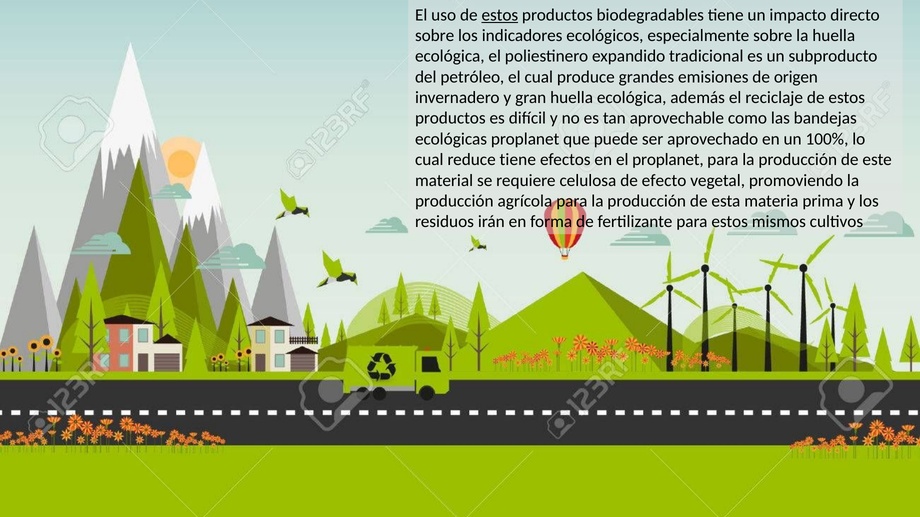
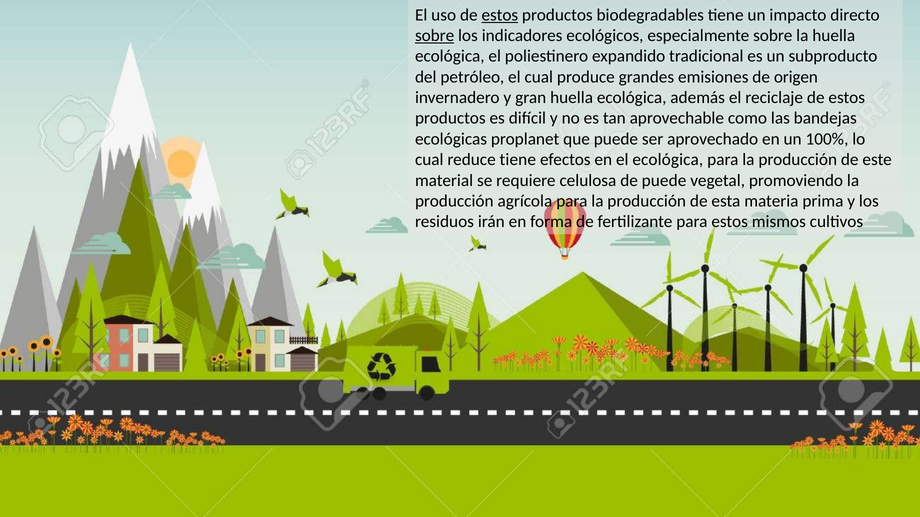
sobre at (435, 36) underline: none -> present
el proplanet: proplanet -> ecológica
de efecto: efecto -> puede
